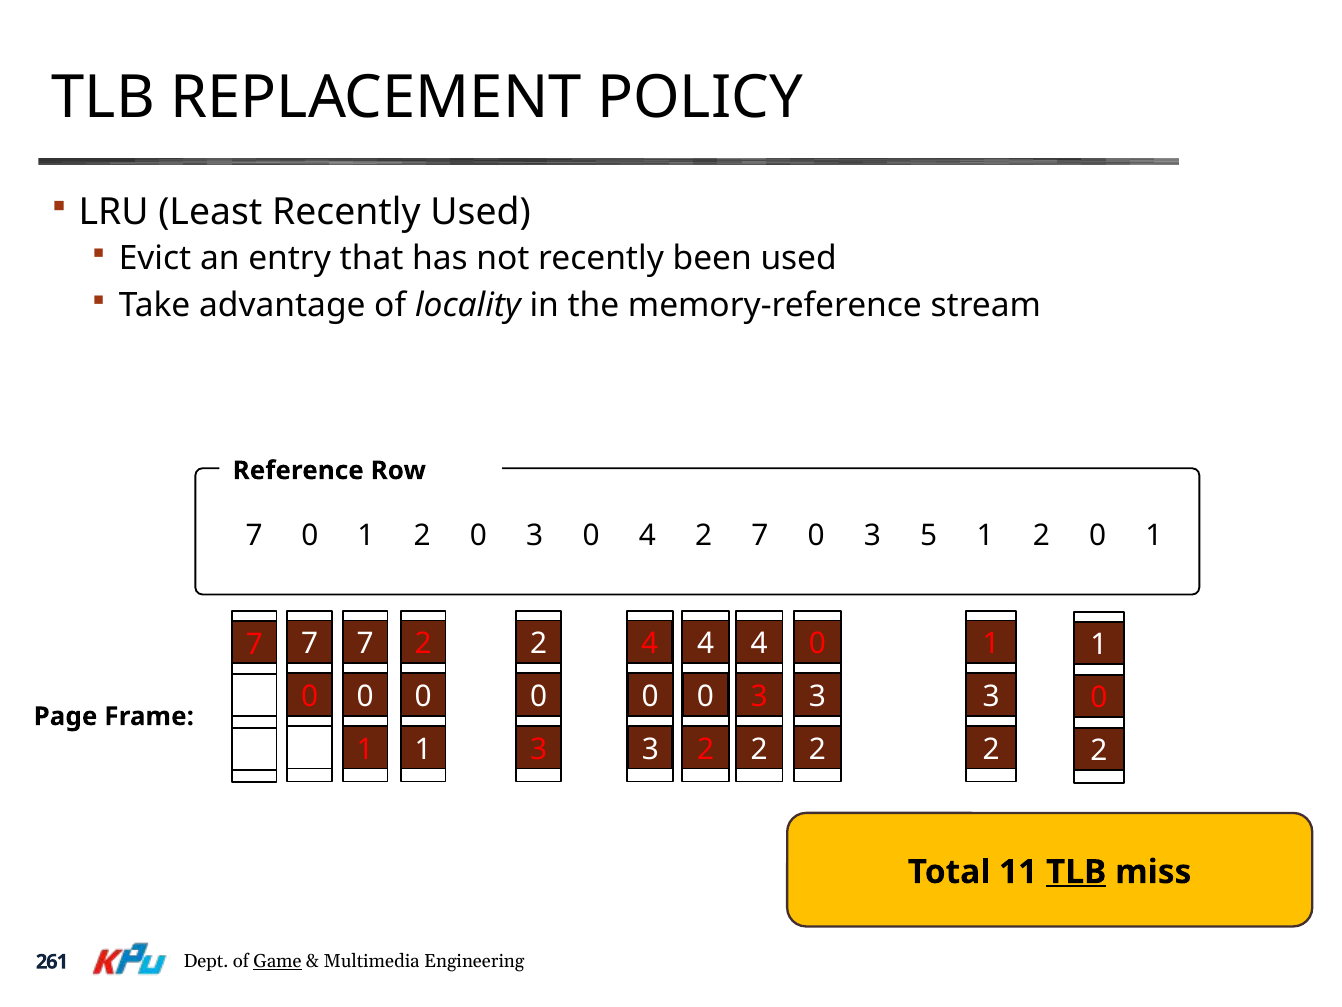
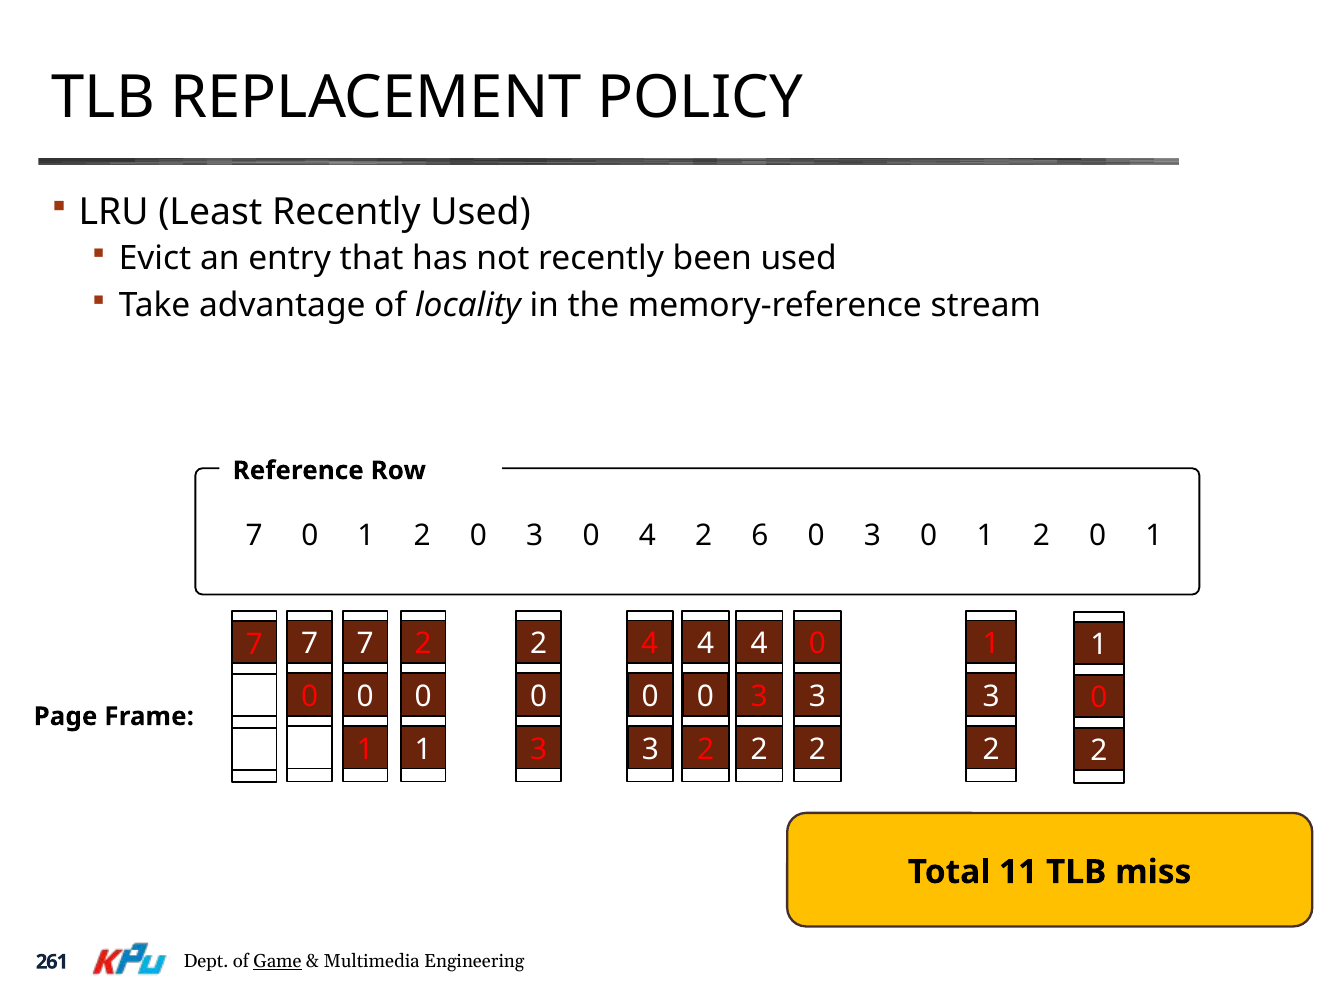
2 7: 7 -> 6
0 5: 5 -> 0
TLB at (1076, 872) underline: present -> none
